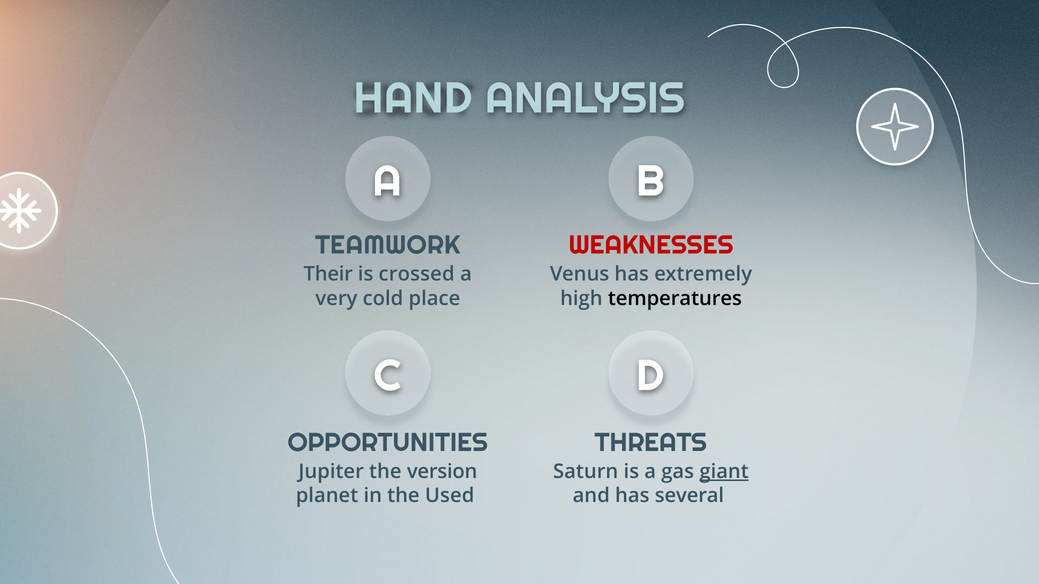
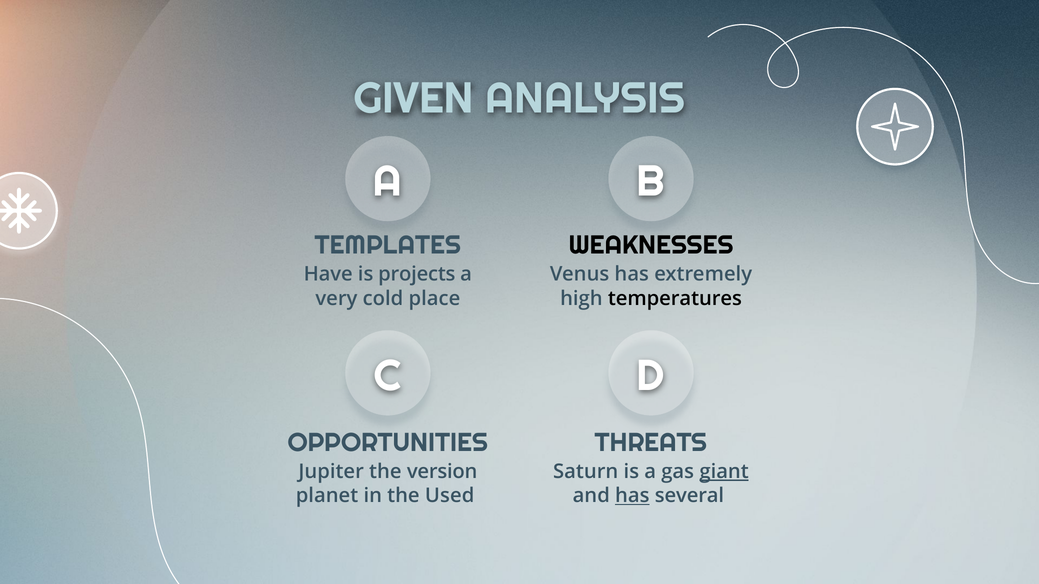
HAND: HAND -> GIVEN
TEAMWORK: TEAMWORK -> TEMPLATES
WEAKNESSES colour: red -> black
Their: Their -> Have
crossed: crossed -> projects
has at (632, 496) underline: none -> present
